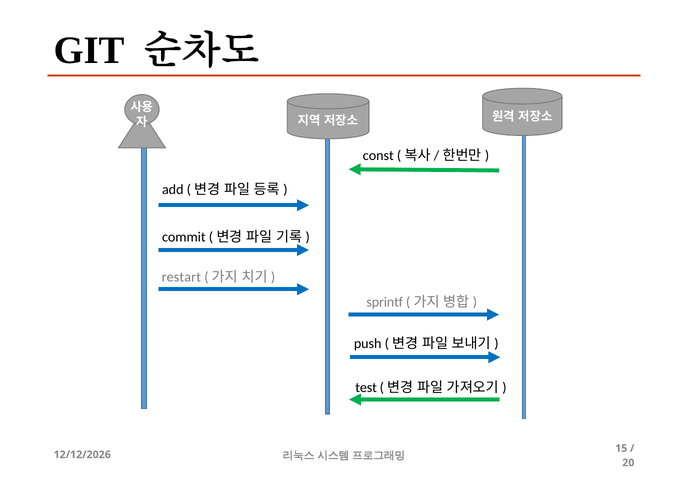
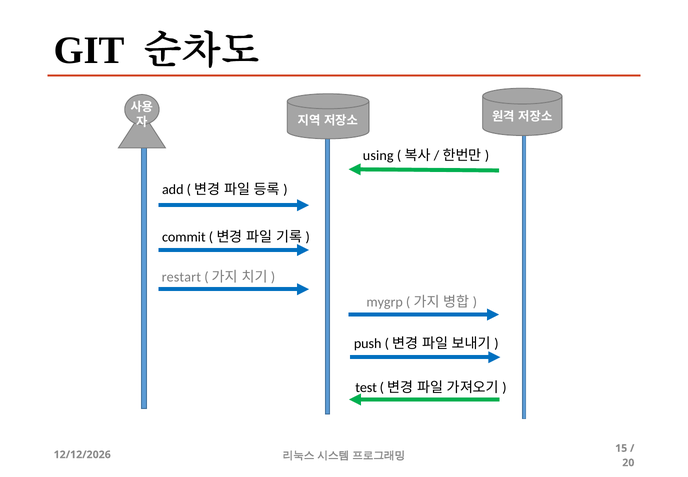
const: const -> using
sprintf: sprintf -> mygrp
